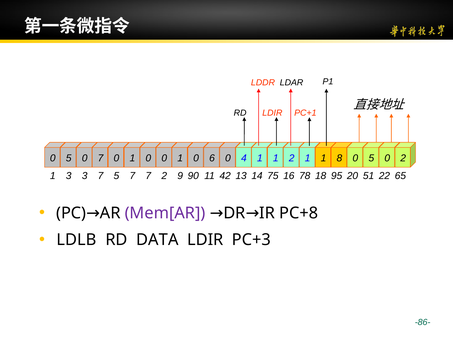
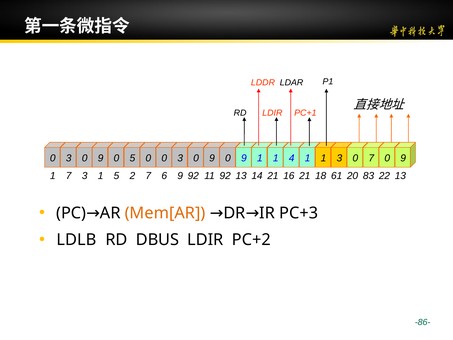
5 at (69, 158): 5 -> 3
7 at (101, 158): 7 -> 9
1 at (132, 158): 1 -> 5
0 0 1: 1 -> 3
6 at (212, 158): 6 -> 9
4 at (244, 158): 4 -> 9
1 2: 2 -> 4
1 8: 8 -> 3
5 at (371, 158): 5 -> 7
2 at (403, 158): 2 -> 9
1 3: 3 -> 7
3 7: 7 -> 1
5 7: 7 -> 2
7 2: 2 -> 6
9 90: 90 -> 92
11 42: 42 -> 92
14 75: 75 -> 21
16 78: 78 -> 21
95: 95 -> 61
51: 51 -> 83
22 65: 65 -> 13
Mem[AR colour: purple -> orange
PC+8: PC+8 -> PC+3
DATA: DATA -> DBUS
PC+3: PC+3 -> PC+2
